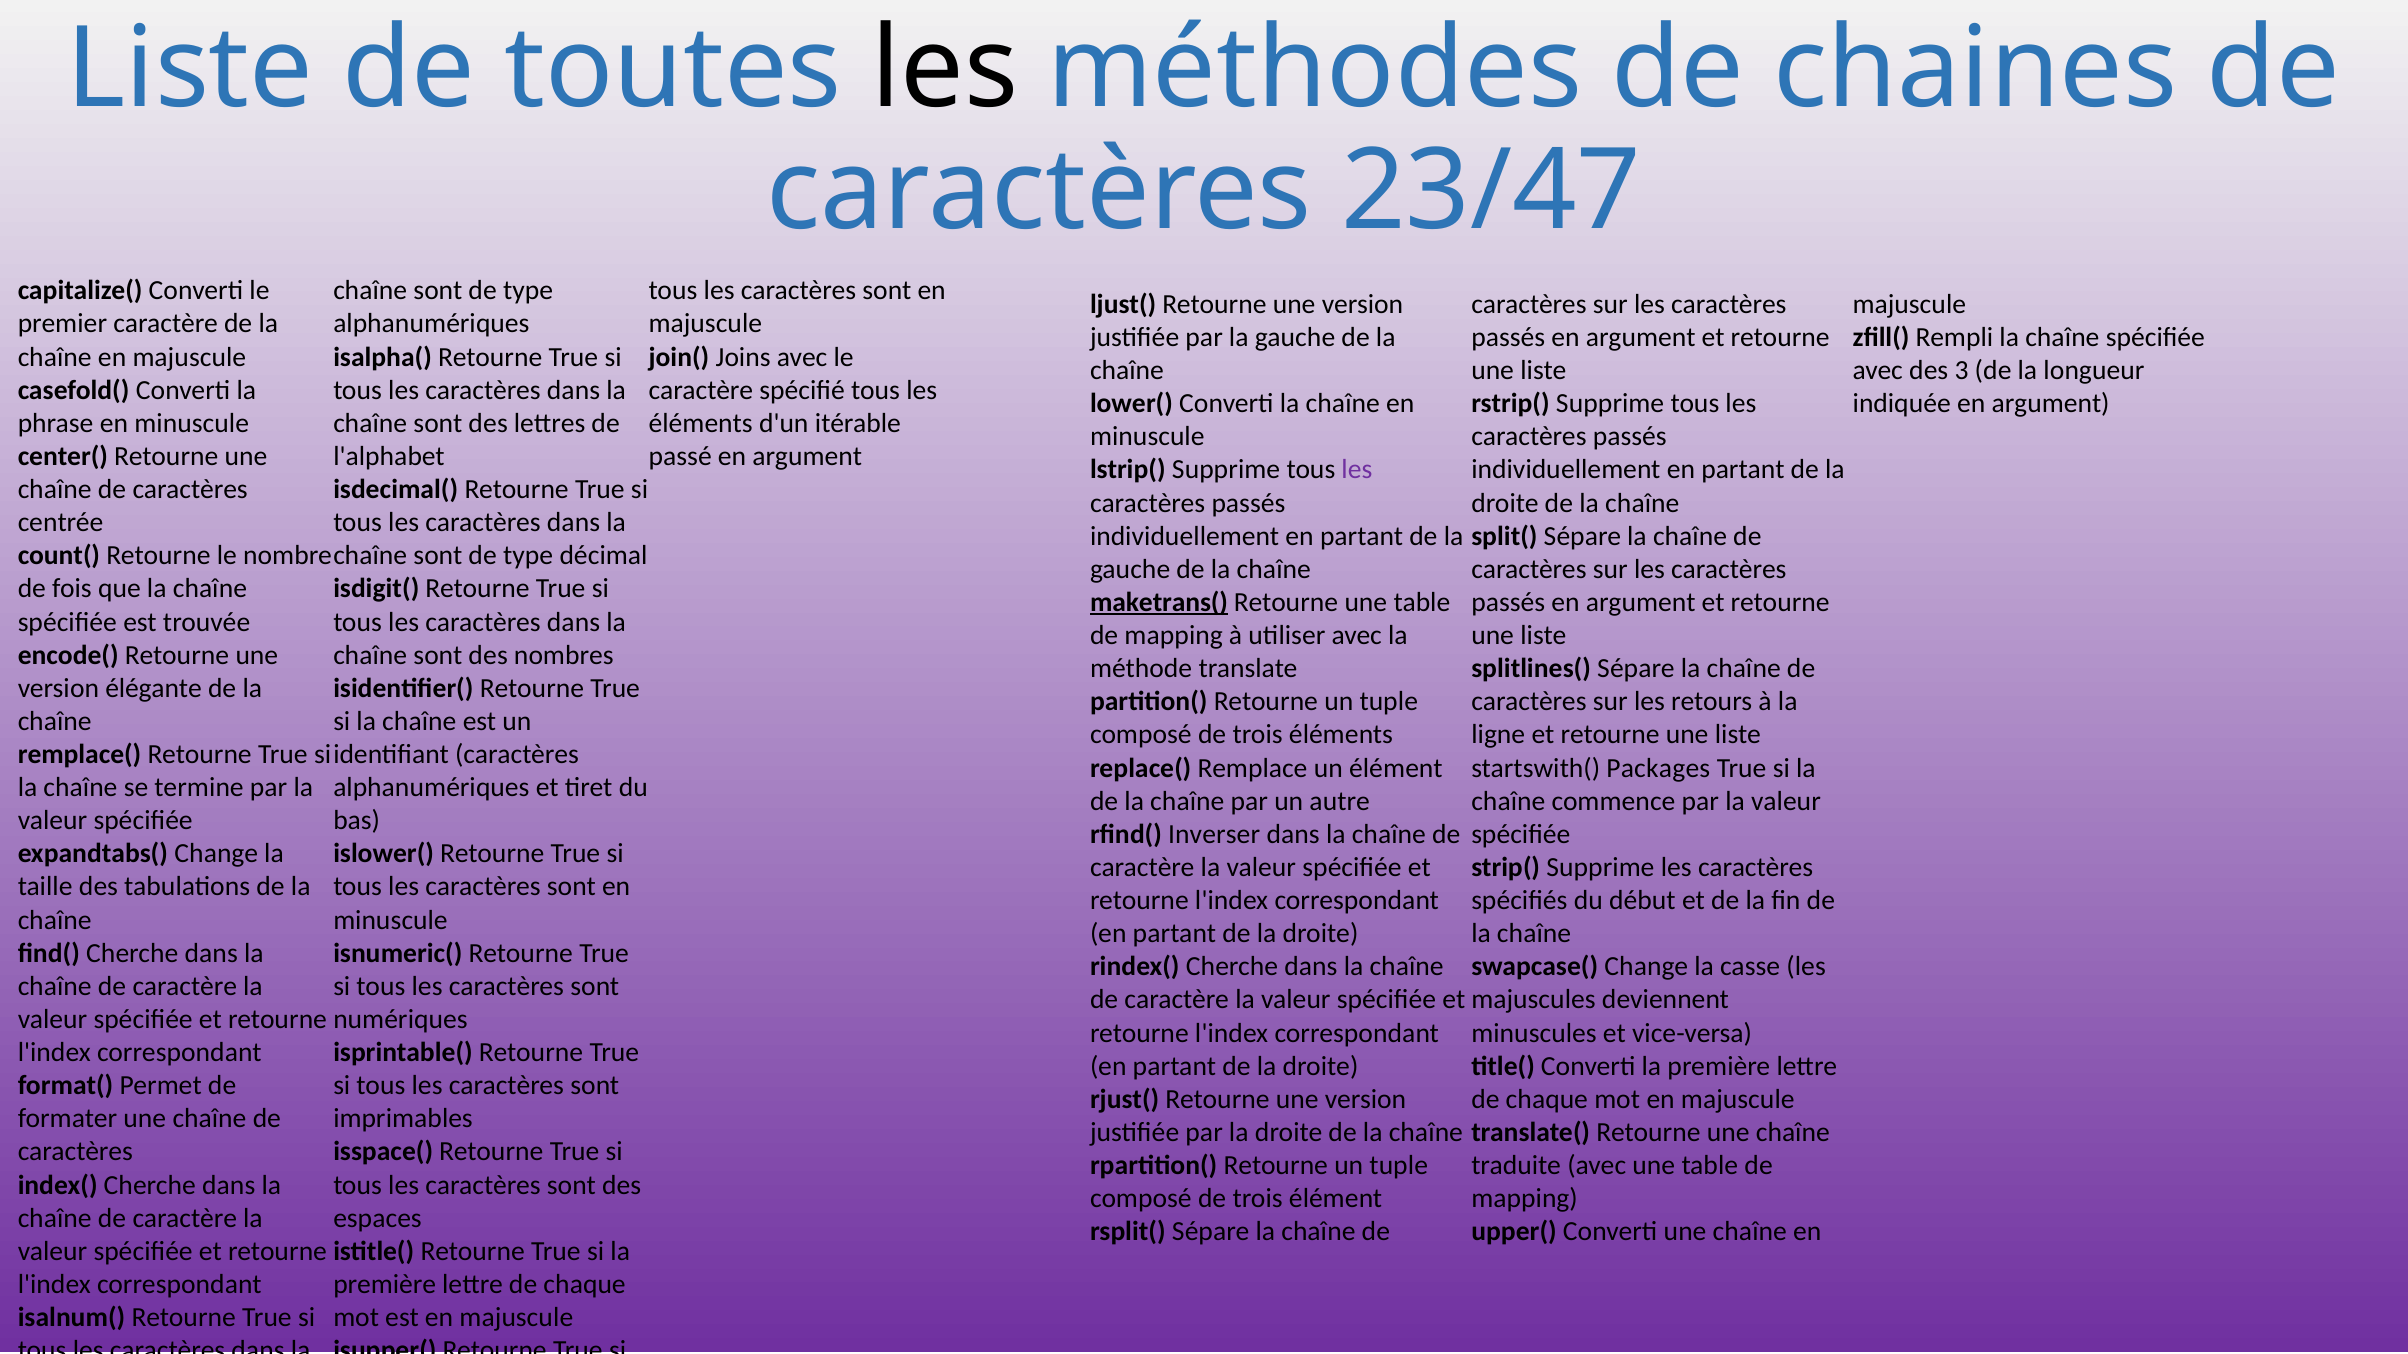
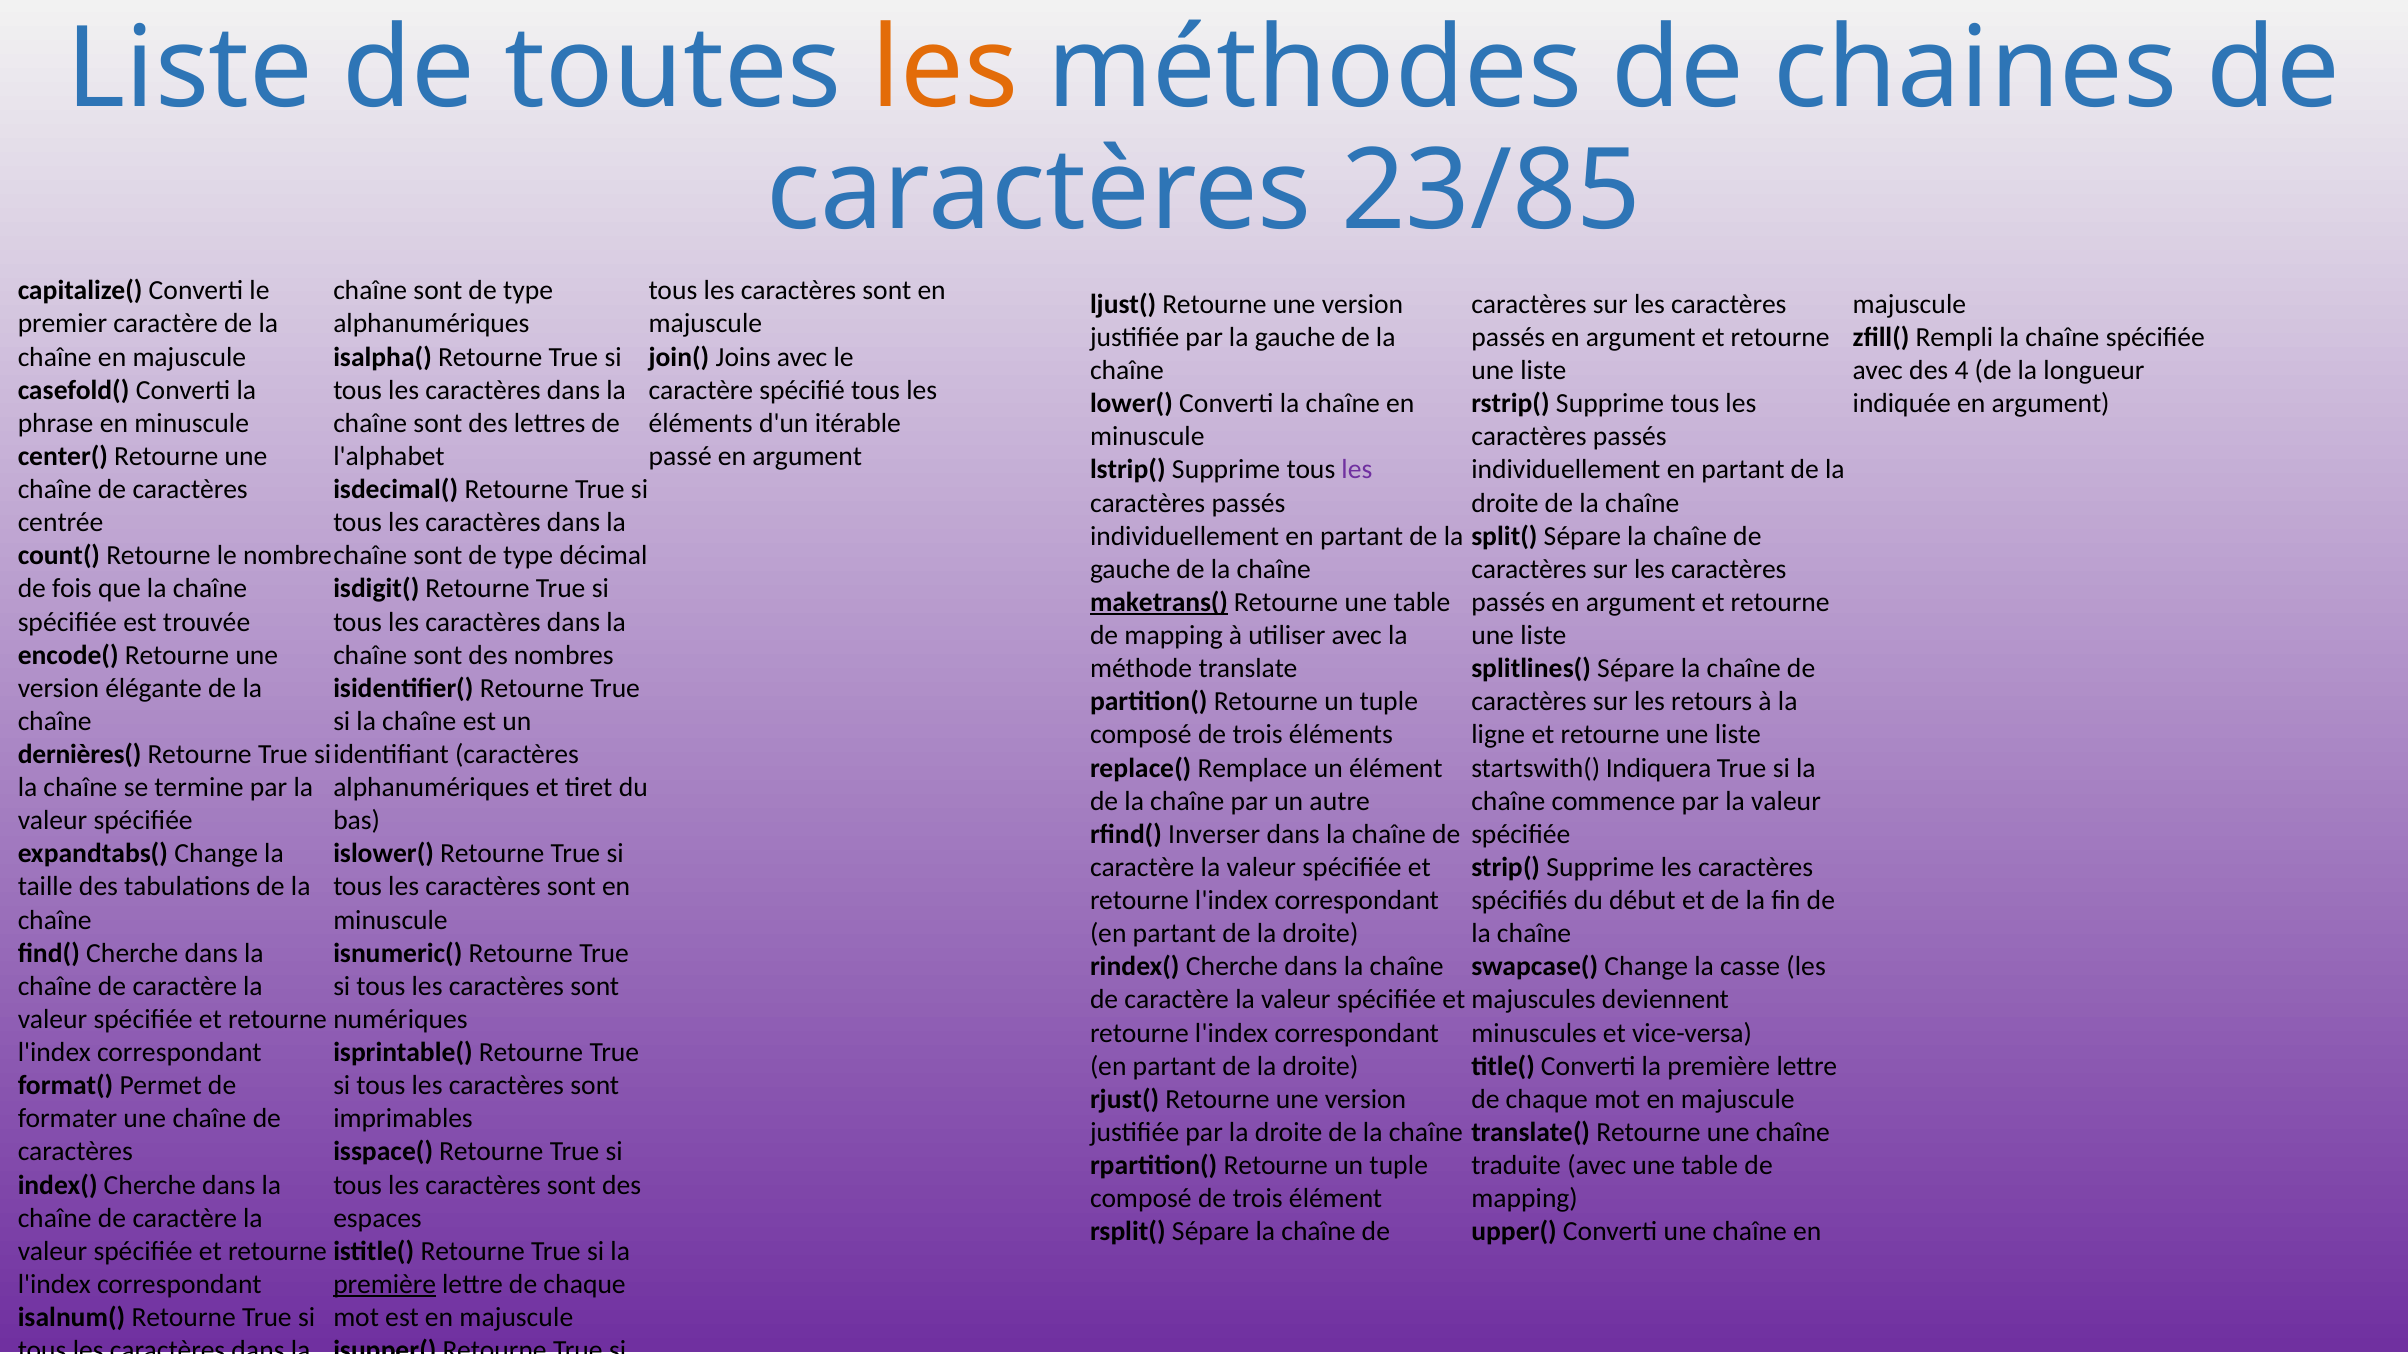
les at (945, 69) colour: black -> orange
23/47: 23/47 -> 23/85
3: 3 -> 4
remplace(: remplace( -> dernières(
Packages: Packages -> Indiquera
première at (385, 1285) underline: none -> present
